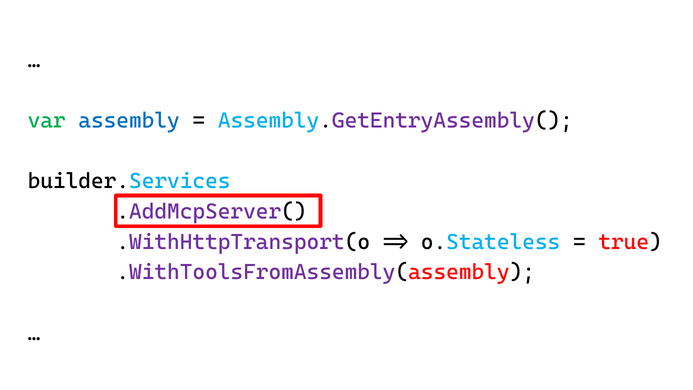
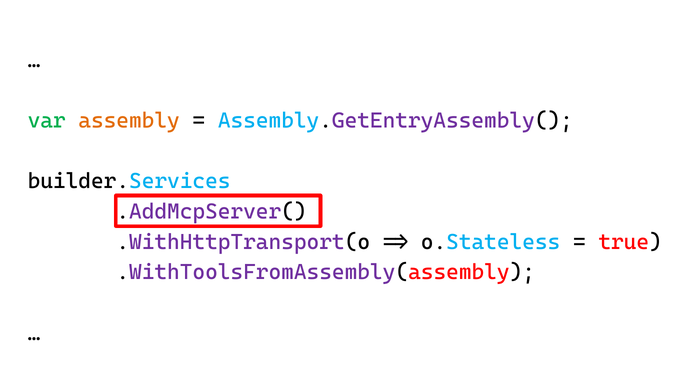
assembly colour: blue -> orange
